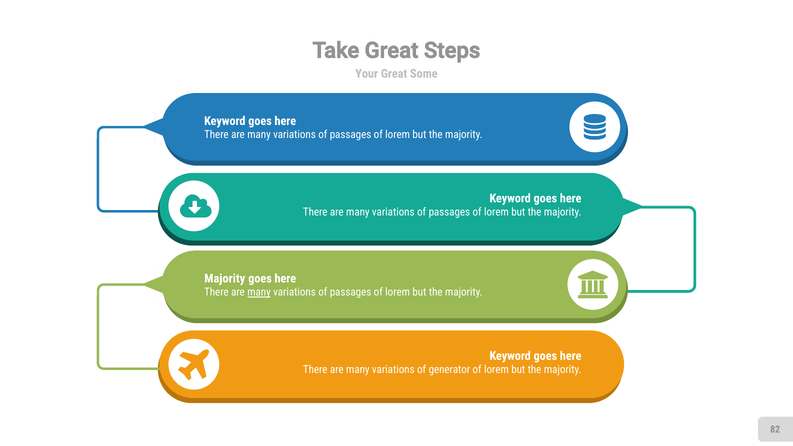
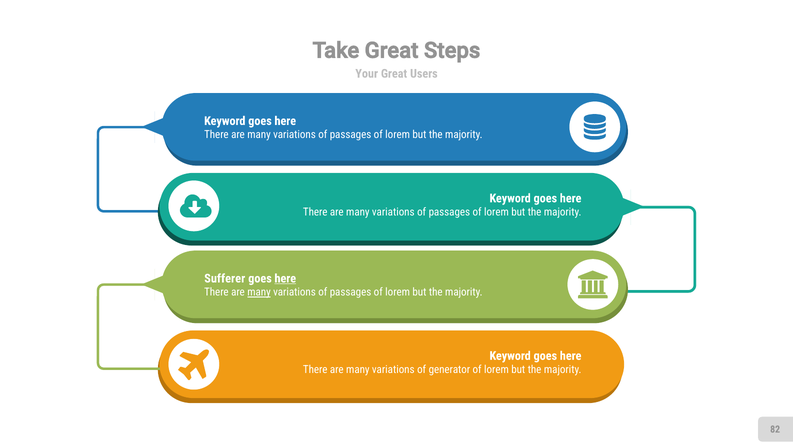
Some: Some -> Users
Majority at (225, 279): Majority -> Sufferer
here at (285, 279) underline: none -> present
